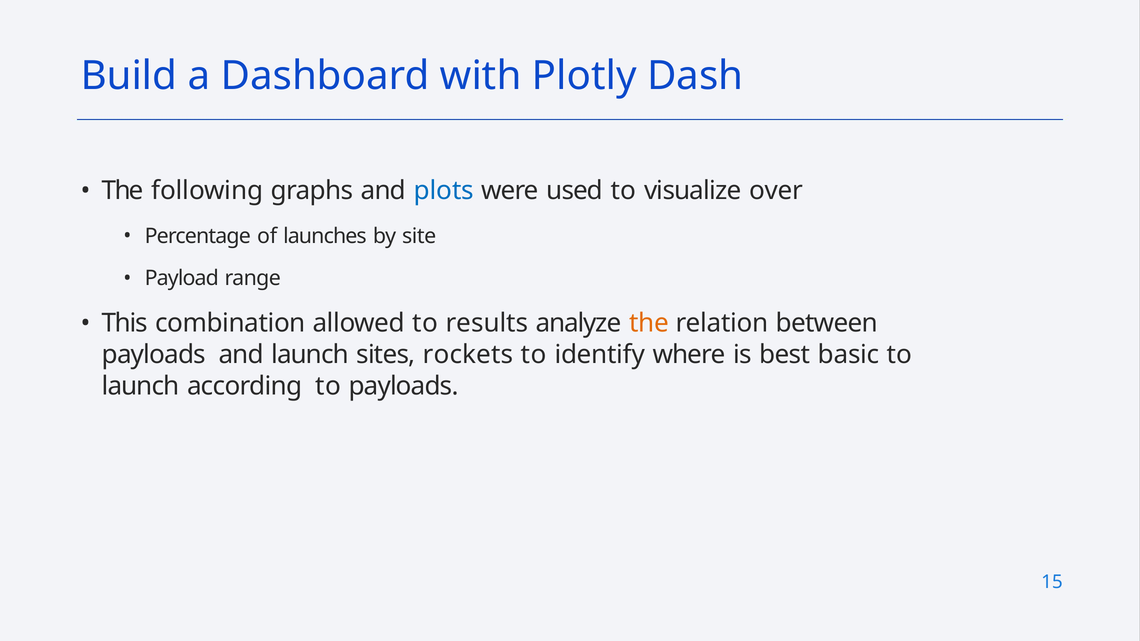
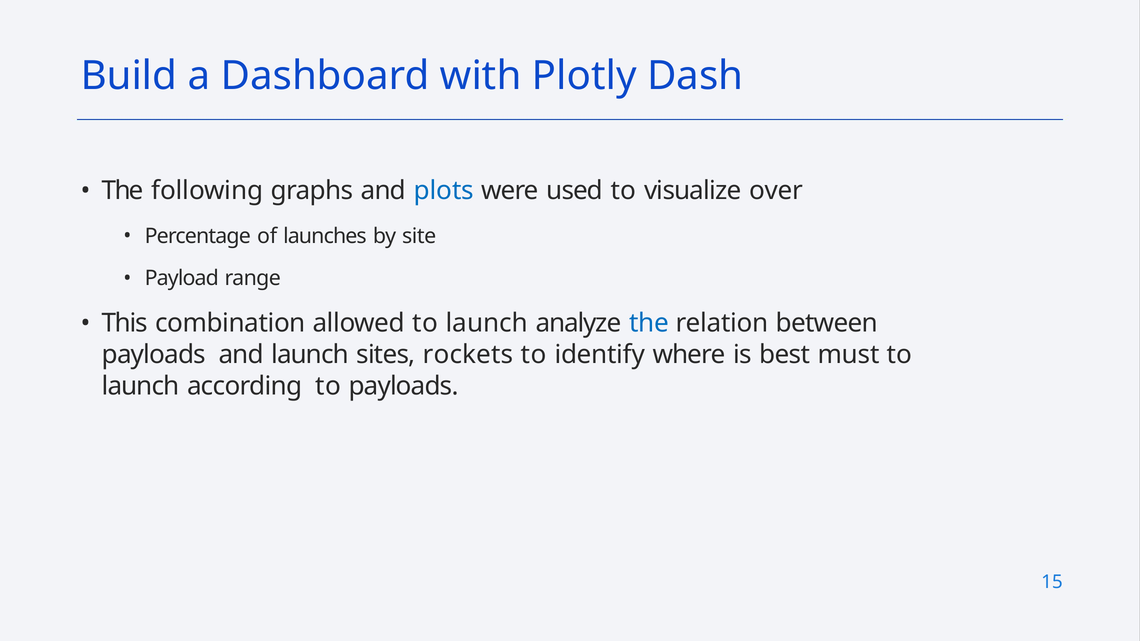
allowed to results: results -> launch
the at (649, 323) colour: orange -> blue
basic: basic -> must
